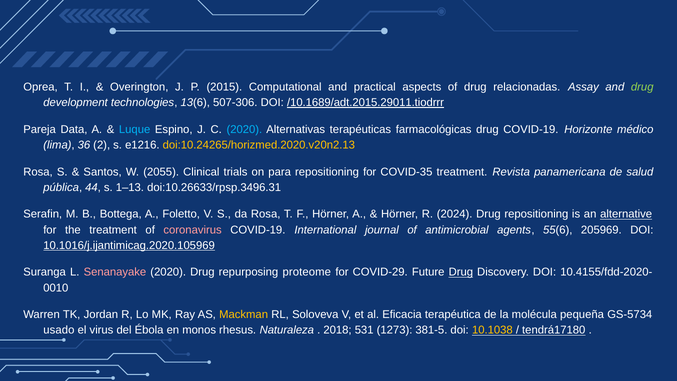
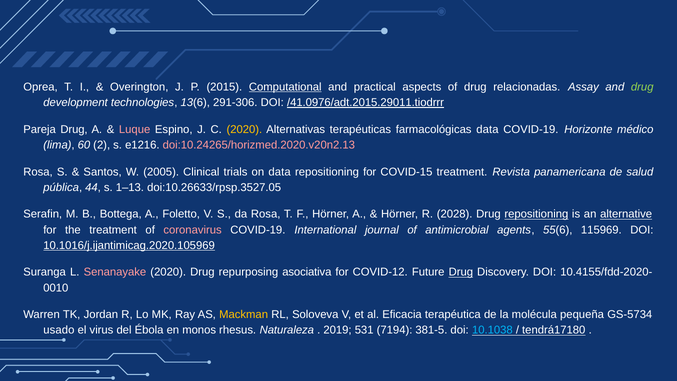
Computational underline: none -> present
507-306: 507-306 -> 291-306
/10.1689/adt.2015.29011.tiodrrr: /10.1689/adt.2015.29011.tiodrrr -> /41.0976/adt.2015.29011.tiodrrr
Pareja Data: Data -> Drug
Luque colour: light blue -> pink
2020 at (244, 129) colour: light blue -> yellow
farmacológicas drug: drug -> data
36: 36 -> 60
doi:10.24265/horizmed.2020.v20n2.13 colour: yellow -> pink
2055: 2055 -> 2005
on para: para -> data
COVID-35: COVID-35 -> COVID-15
doi:10.26633/rpsp.3496.31: doi:10.26633/rpsp.3496.31 -> doi:10.26633/rpsp.3527.05
2024: 2024 -> 2028
repositioning at (536, 214) underline: none -> present
205969: 205969 -> 115969
proteome: proteome -> asociativa
COVID-29: COVID-29 -> COVID-12
2018: 2018 -> 2019
1273: 1273 -> 7194
10.1038 colour: yellow -> light blue
